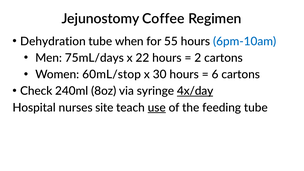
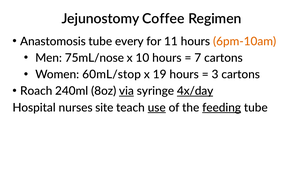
Dehydration: Dehydration -> Anastomosis
when: when -> every
55: 55 -> 11
6pm-10am colour: blue -> orange
75mL/days: 75mL/days -> 75mL/nose
22: 22 -> 10
2: 2 -> 7
30: 30 -> 19
6: 6 -> 3
Check: Check -> Roach
via underline: none -> present
feeding underline: none -> present
